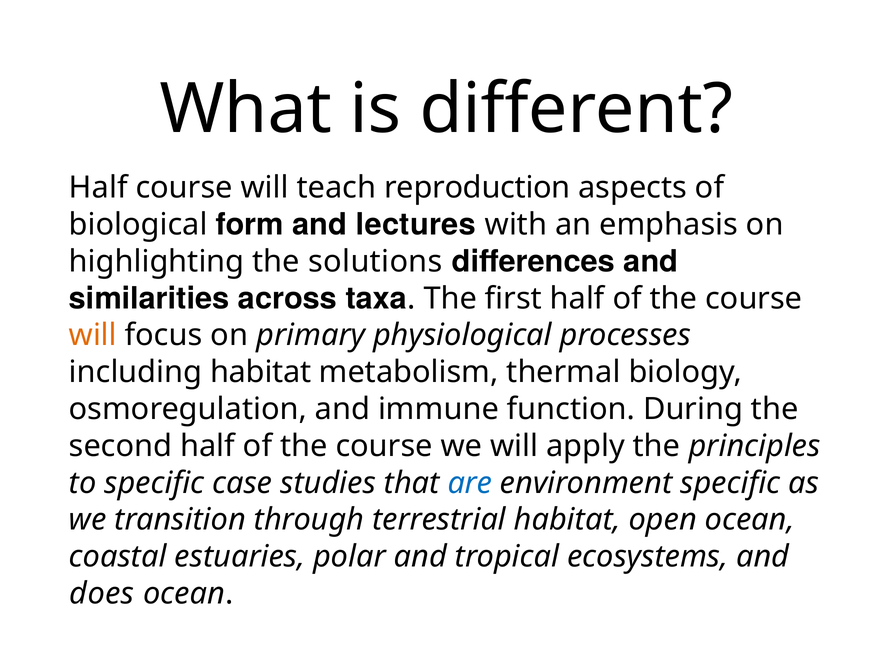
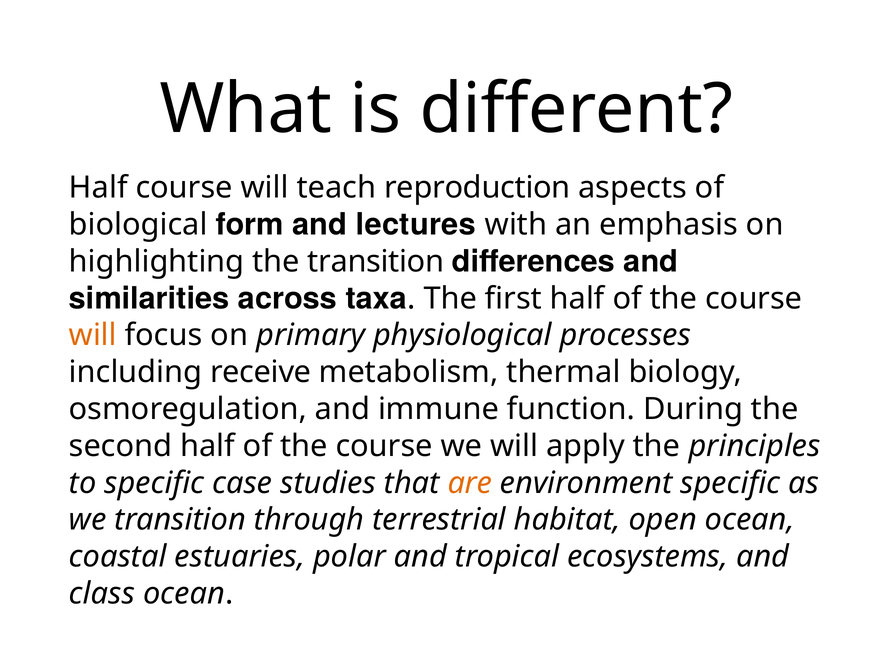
the solutions: solutions -> transition
including habitat: habitat -> receive
are colour: blue -> orange
does: does -> class
